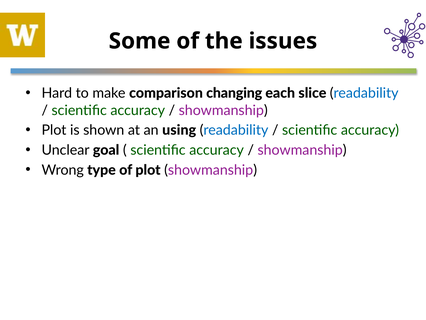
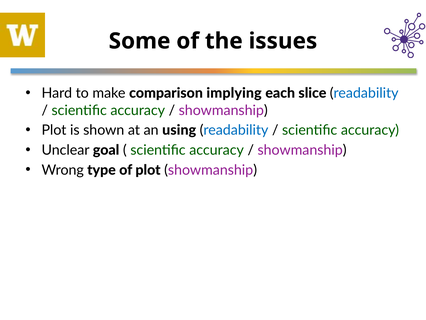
changing: changing -> implying
